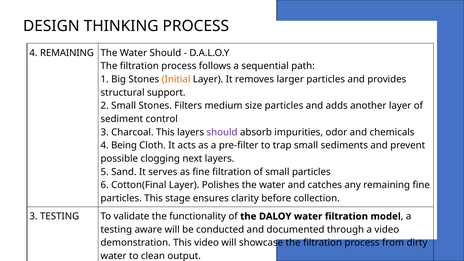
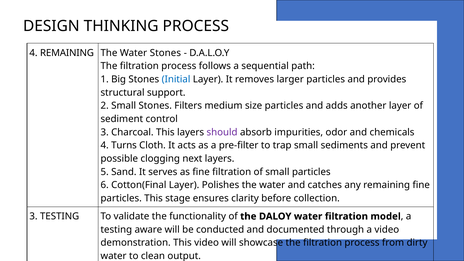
Water Should: Should -> Stones
Initial colour: orange -> blue
Being: Being -> Turns
